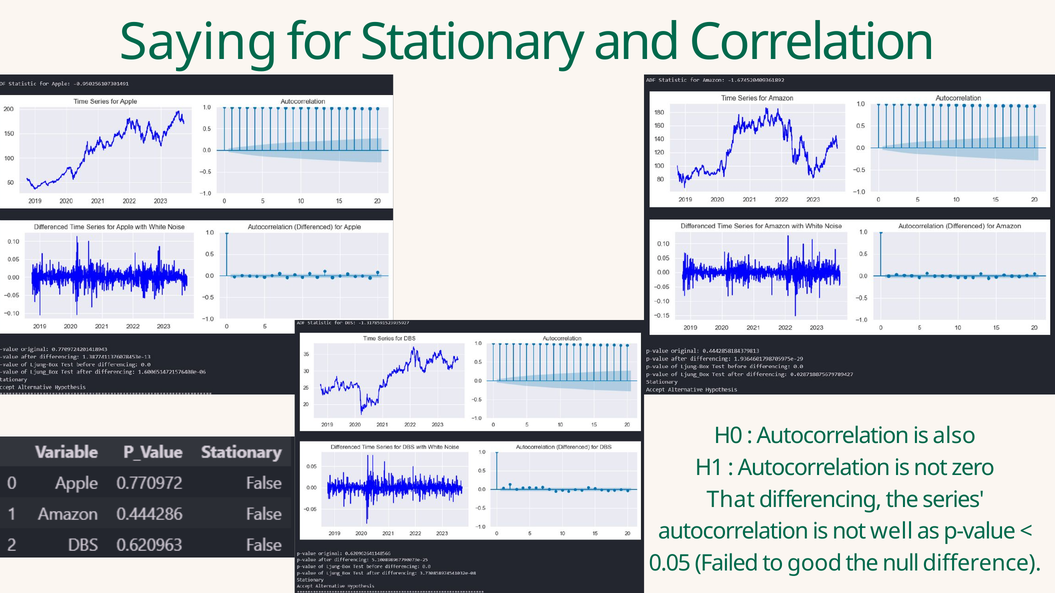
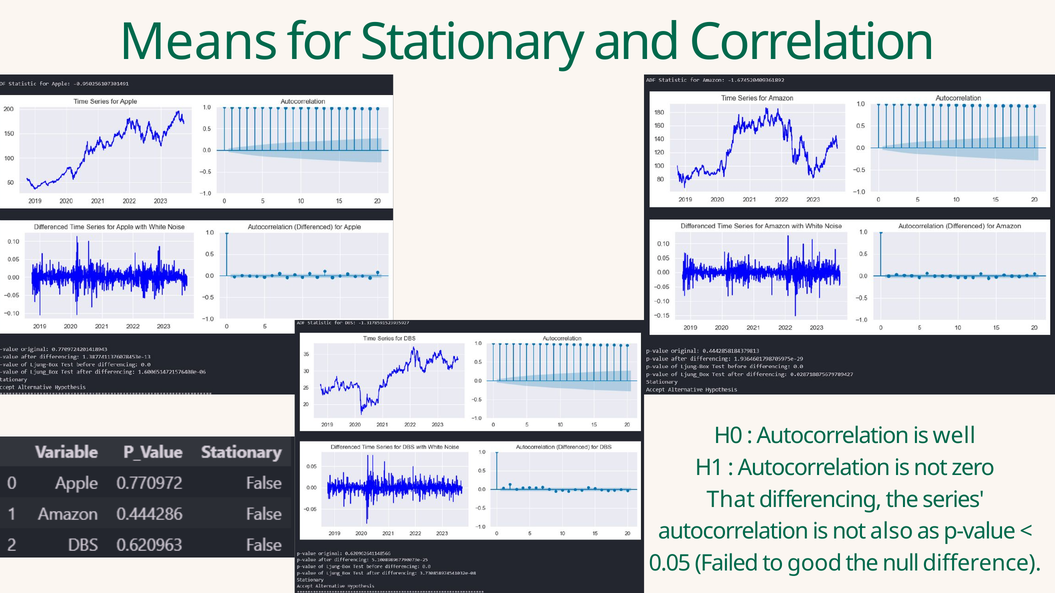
Saying: Saying -> Means
also: also -> well
well: well -> also
